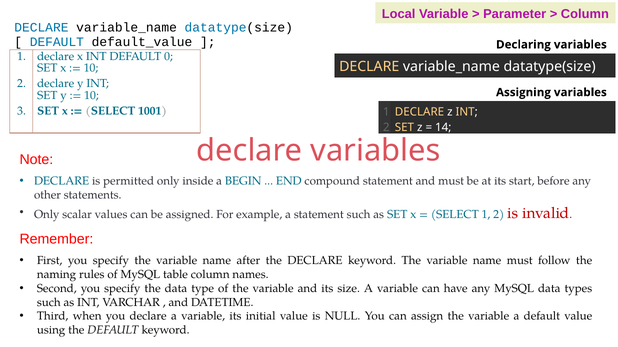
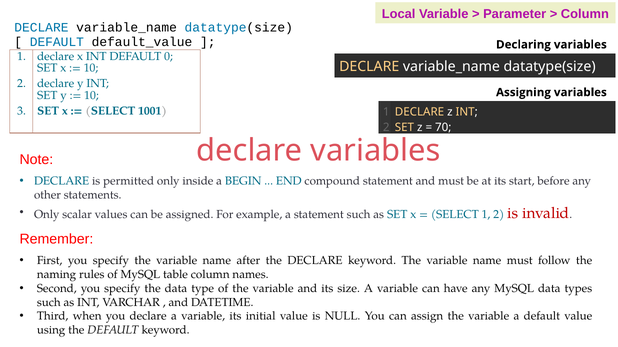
14: 14 -> 70
